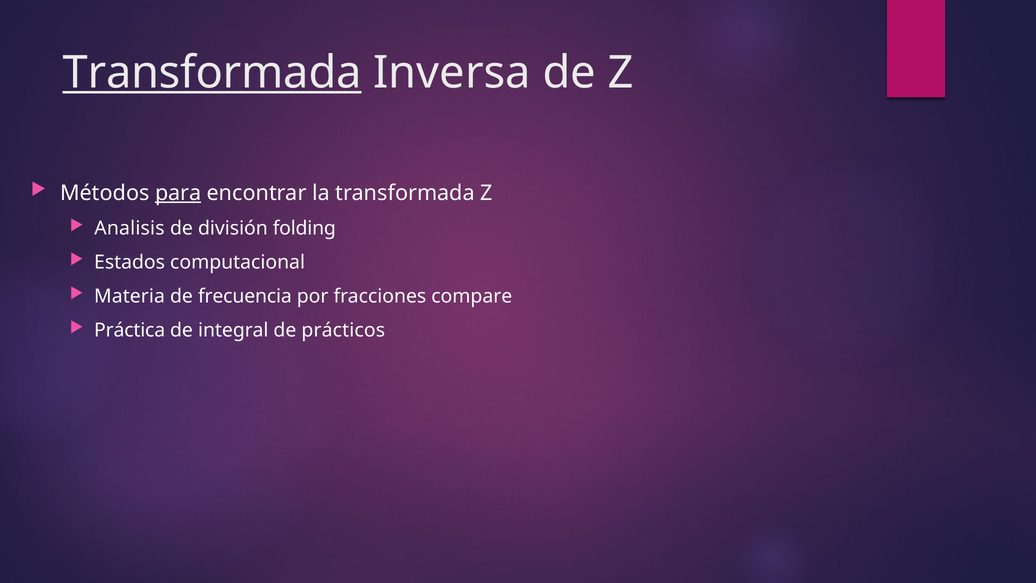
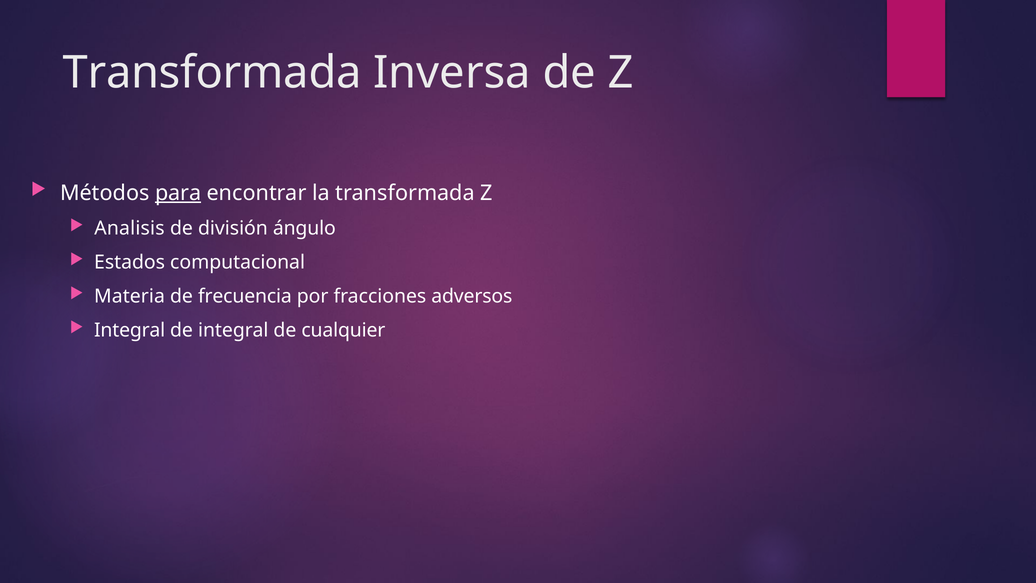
Transformada at (212, 73) underline: present -> none
folding: folding -> ángulo
compare: compare -> adversos
Práctica at (130, 330): Práctica -> Integral
prácticos: prácticos -> cualquier
